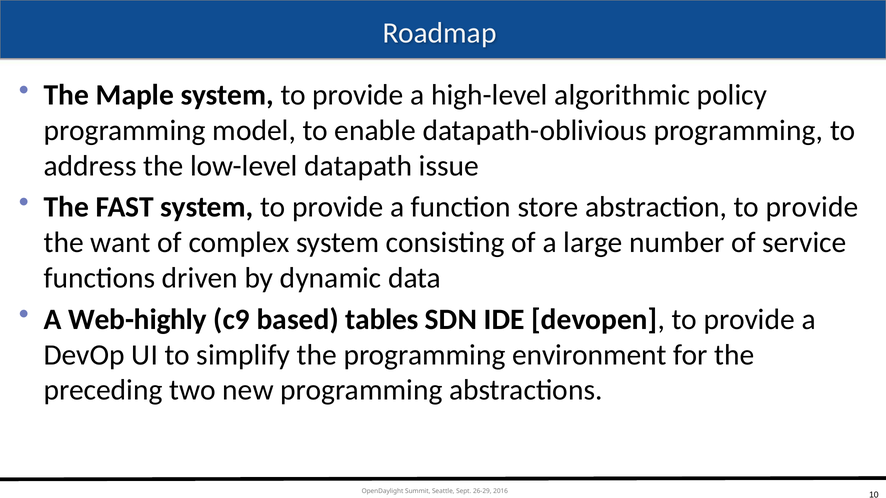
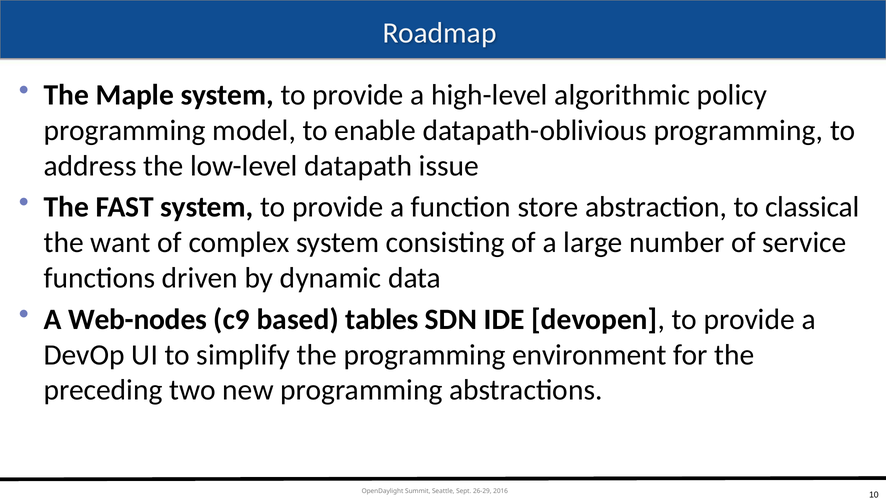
abstraction to provide: provide -> classical
Web-highly: Web-highly -> Web-nodes
